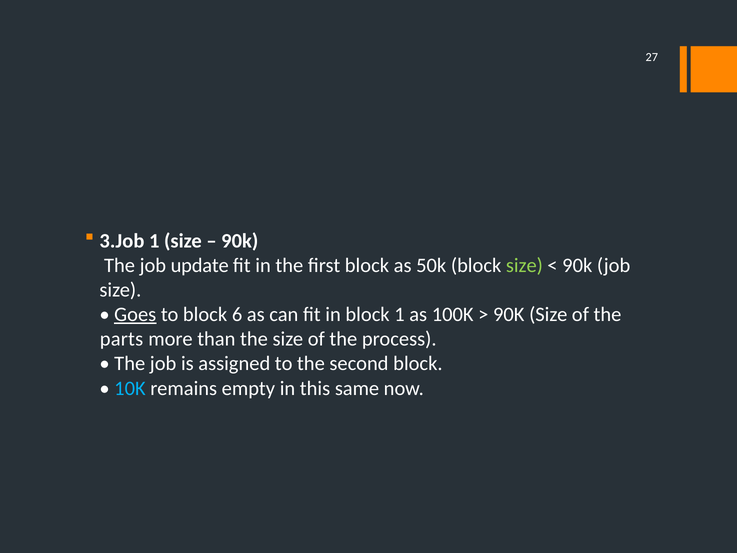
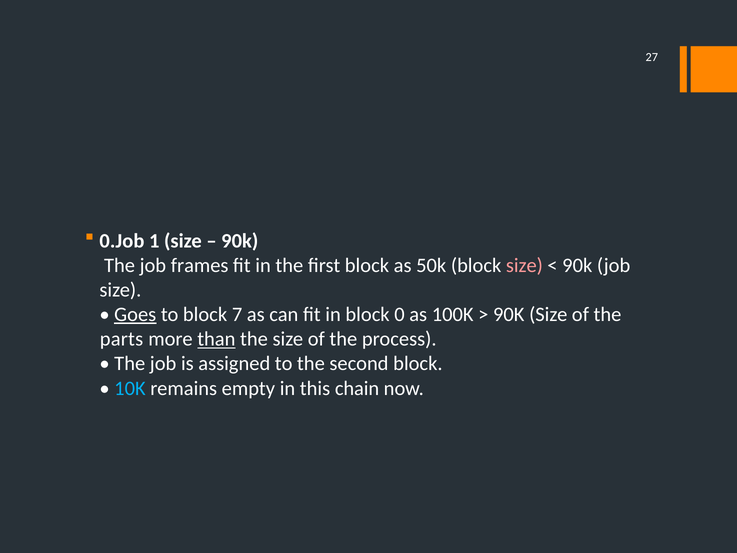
3.Job: 3.Job -> 0.Job
update: update -> frames
size at (524, 265) colour: light green -> pink
6: 6 -> 7
block 1: 1 -> 0
than underline: none -> present
same: same -> chain
